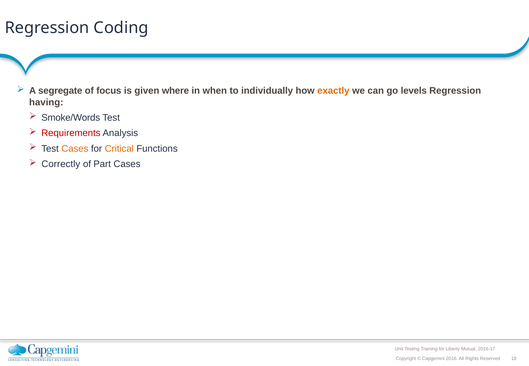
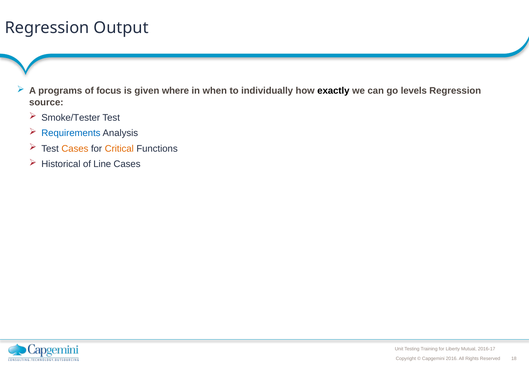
Coding: Coding -> Output
segregate: segregate -> programs
exactly colour: orange -> black
having: having -> source
Smoke/Words: Smoke/Words -> Smoke/Tester
Requirements colour: red -> blue
Correctly: Correctly -> Historical
Part: Part -> Line
